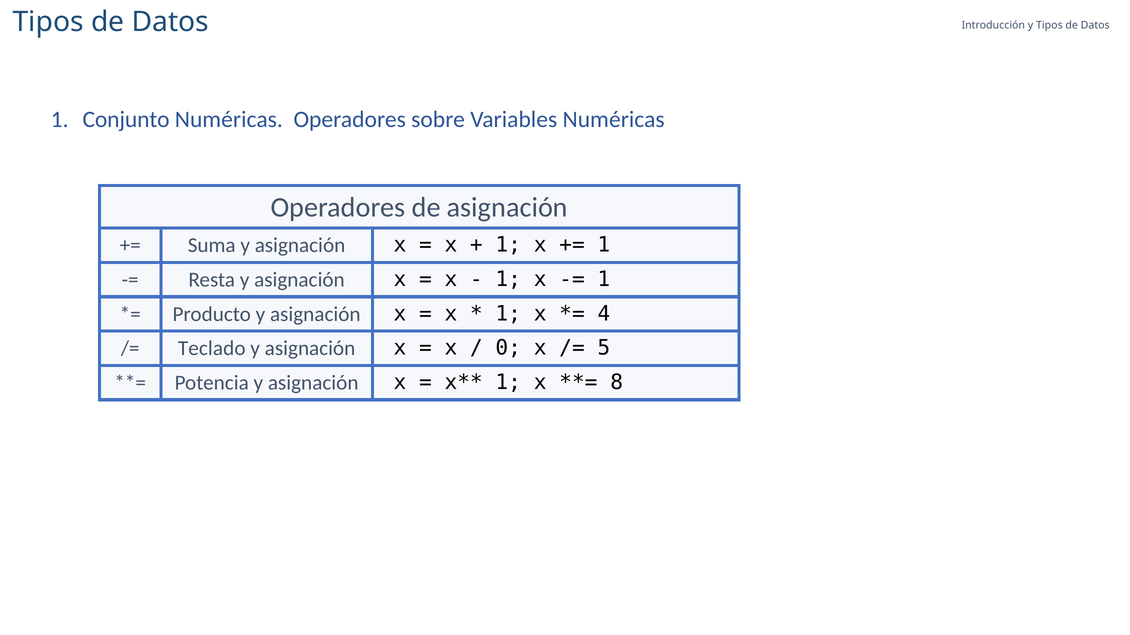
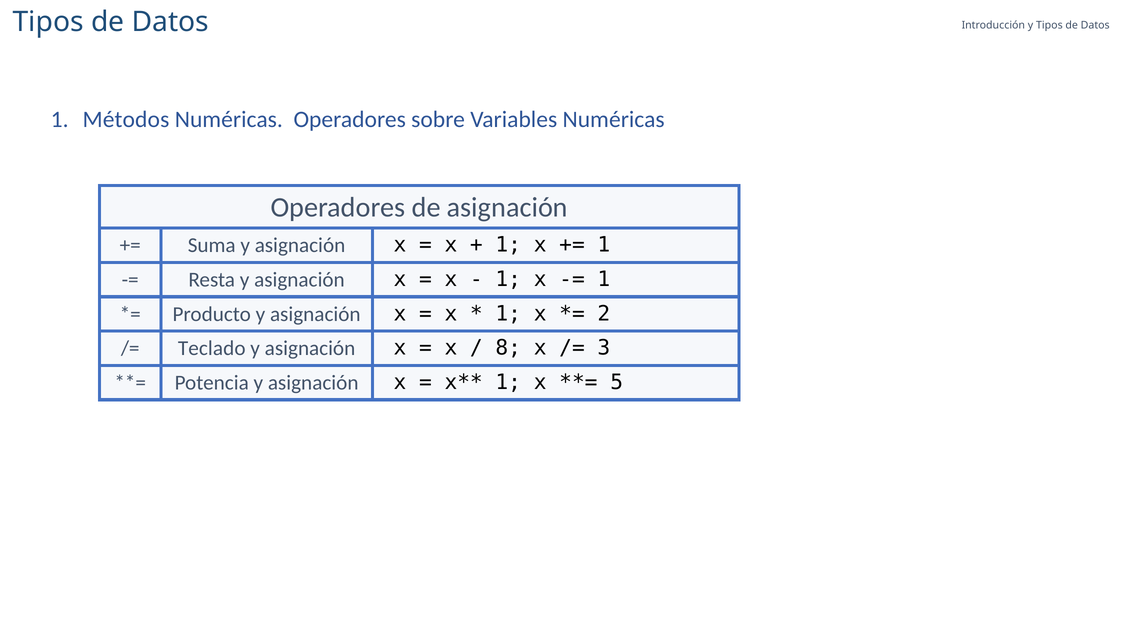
Conjunto: Conjunto -> Métodos
4: 4 -> 2
0: 0 -> 8
5: 5 -> 3
8: 8 -> 5
